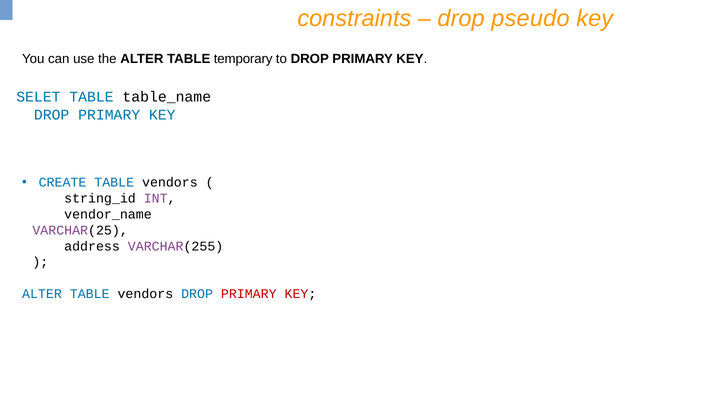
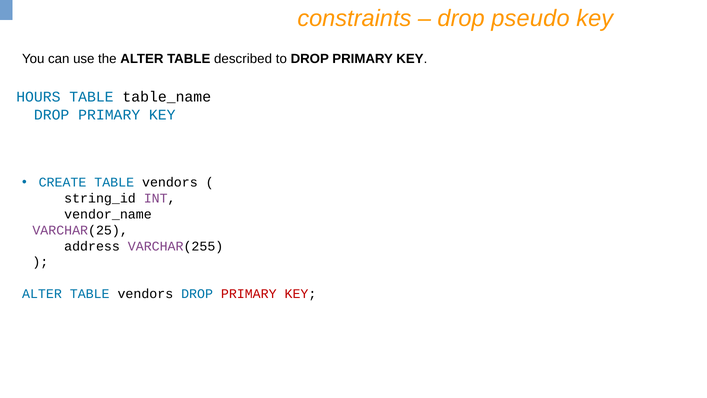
temporary: temporary -> described
SELET: SELET -> HOURS
